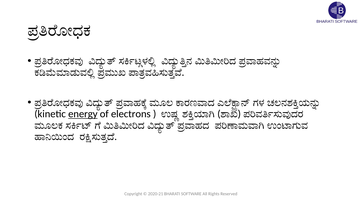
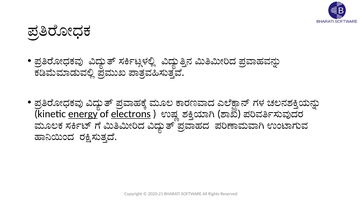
electrons underline: none -> present
